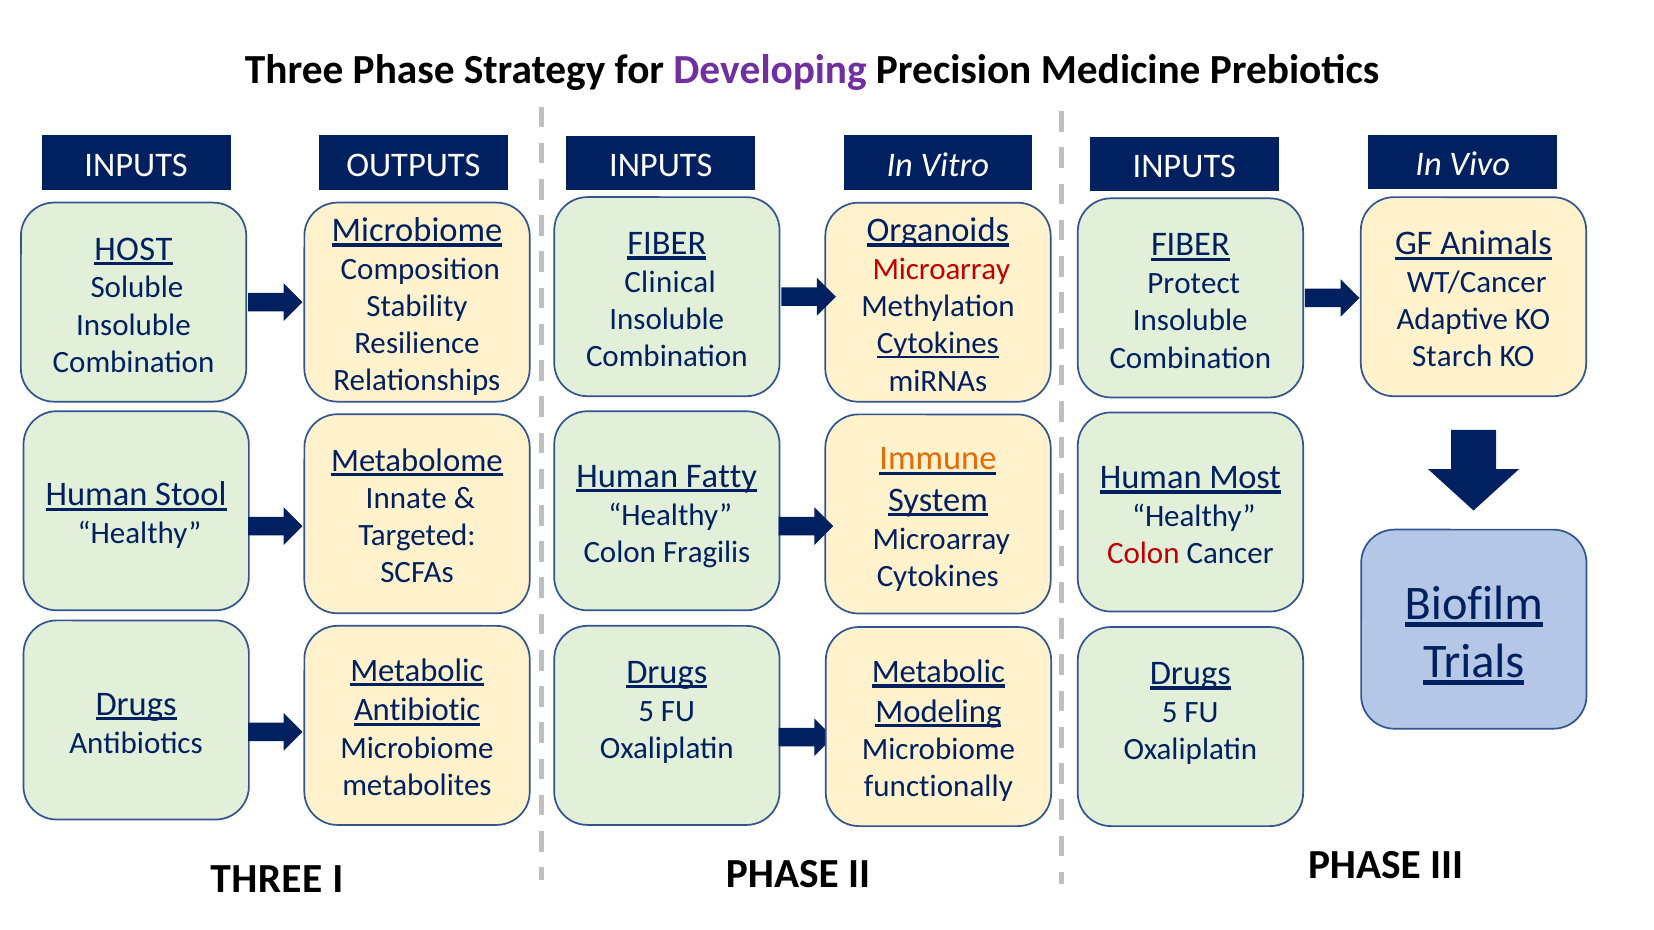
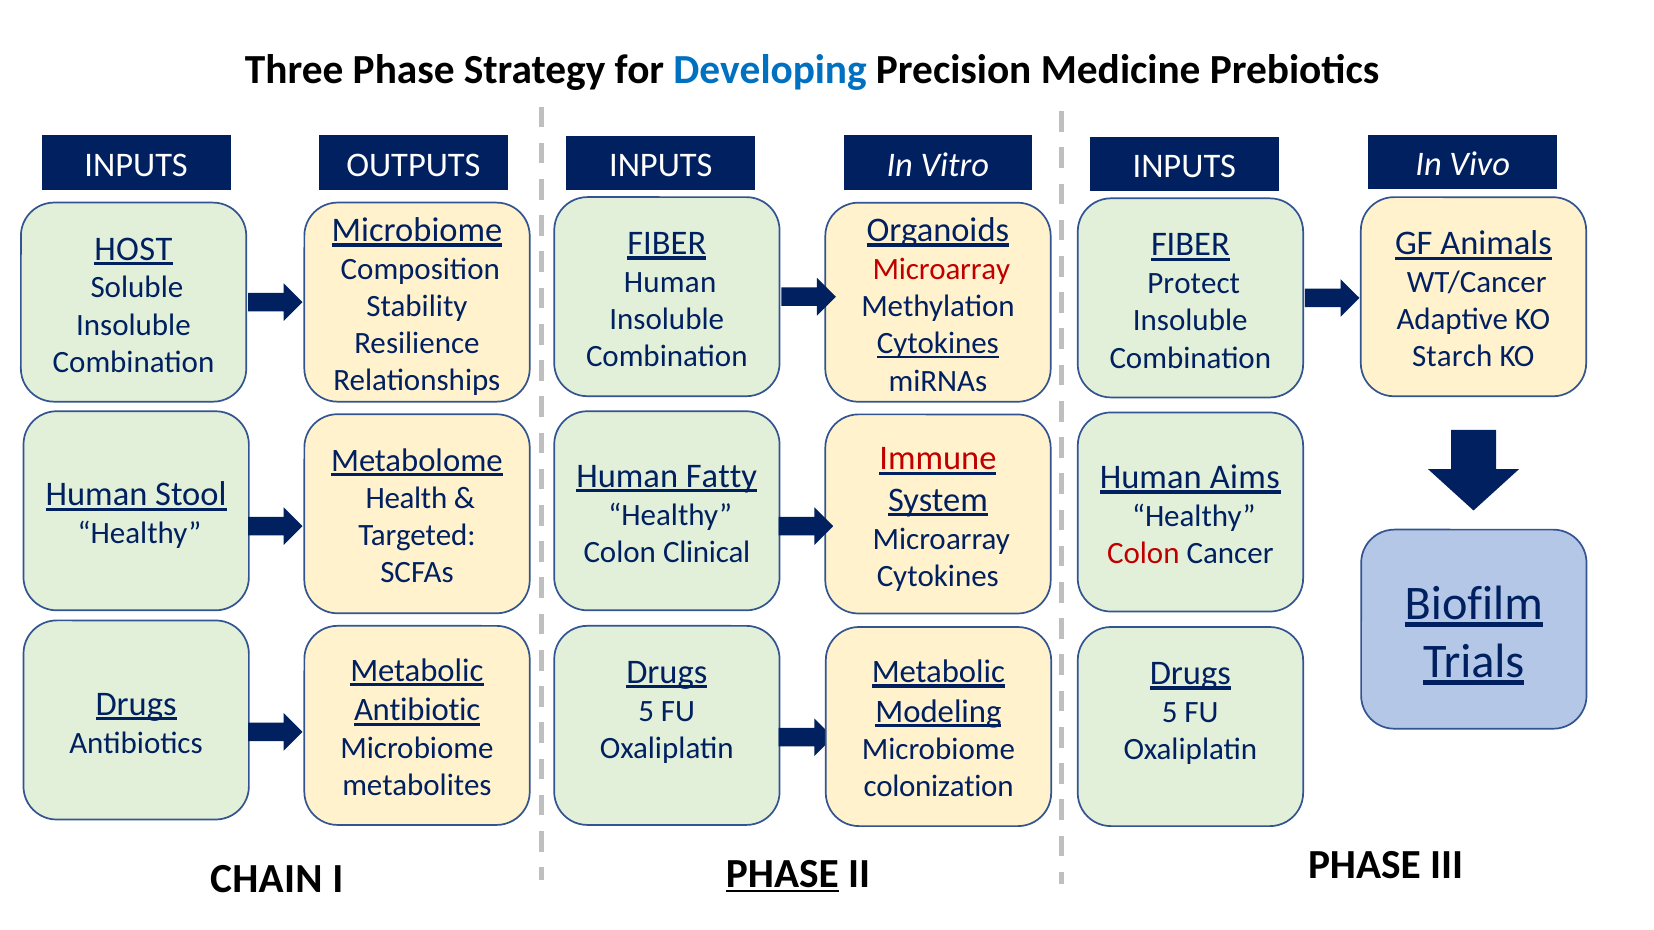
Developing colour: purple -> blue
Clinical at (670, 282): Clinical -> Human
Immune colour: orange -> red
Most: Most -> Aims
Innate: Innate -> Health
Fragilis: Fragilis -> Clinical
functionally: functionally -> colonization
THREE at (266, 879): THREE -> CHAIN
PHASE at (782, 874) underline: none -> present
